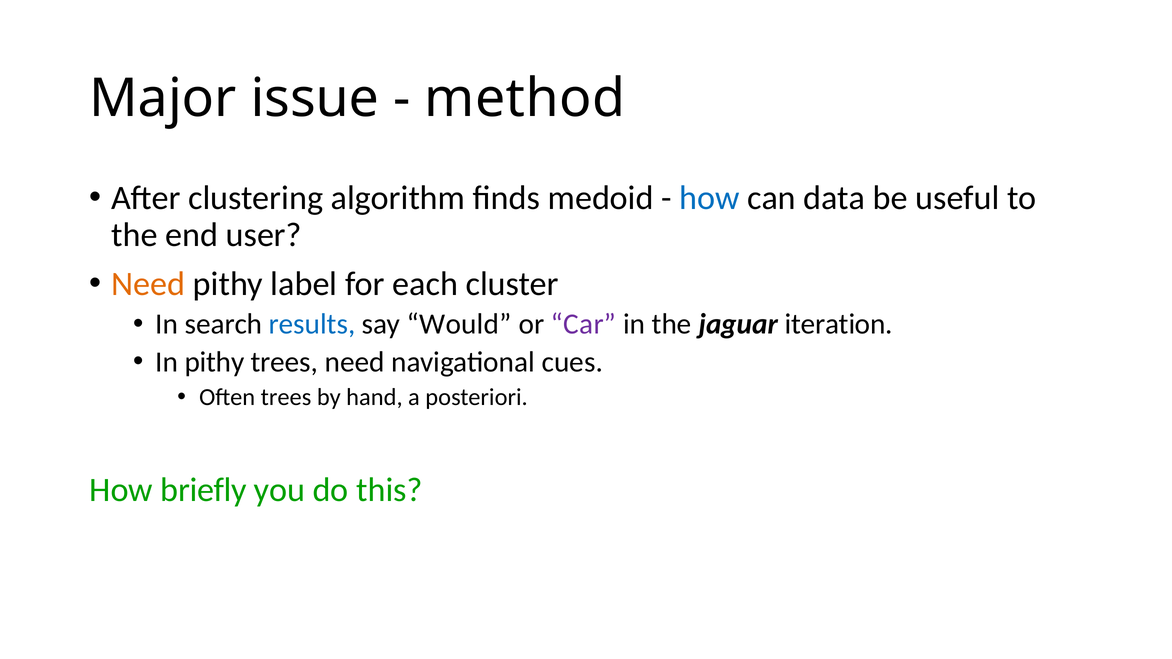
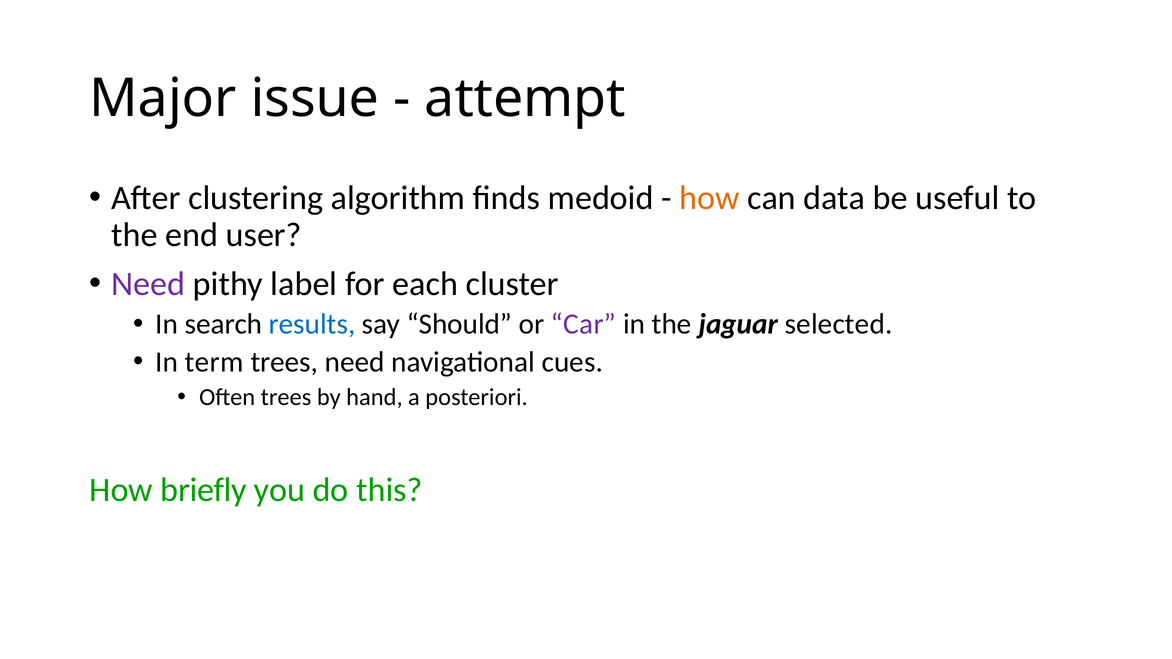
method: method -> attempt
how at (710, 198) colour: blue -> orange
Need at (148, 284) colour: orange -> purple
Would: Would -> Should
iteration: iteration -> selected
In pithy: pithy -> term
